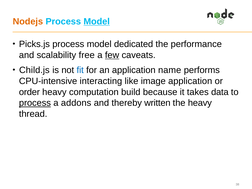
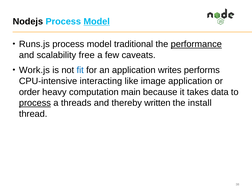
Nodejs colour: orange -> black
Picks.js: Picks.js -> Runs.js
dedicated: dedicated -> traditional
performance underline: none -> present
few underline: present -> none
Child.js: Child.js -> Work.js
name: name -> writes
build: build -> main
addons: addons -> threads
the heavy: heavy -> install
